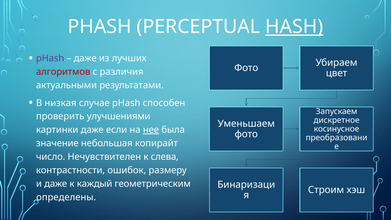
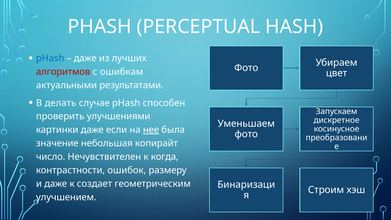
HASH underline: present -> none
pHash at (50, 58) colour: purple -> blue
различия: различия -> ошибкам
низкая: низкая -> делать
слева: слева -> когда
каждый: каждый -> создает
определены: определены -> улучшением
